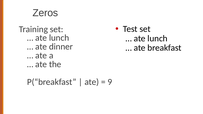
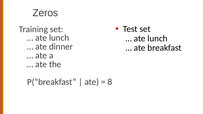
9: 9 -> 8
